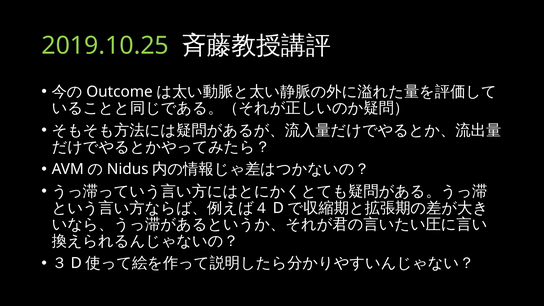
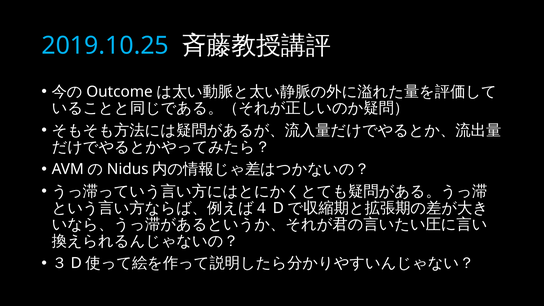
2019.10.25 colour: light green -> light blue
